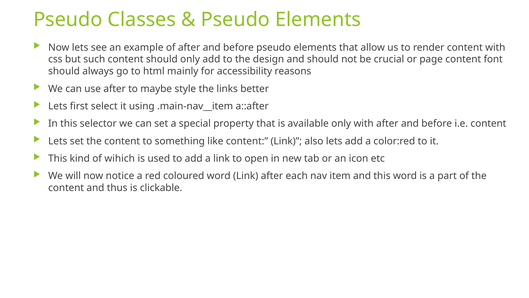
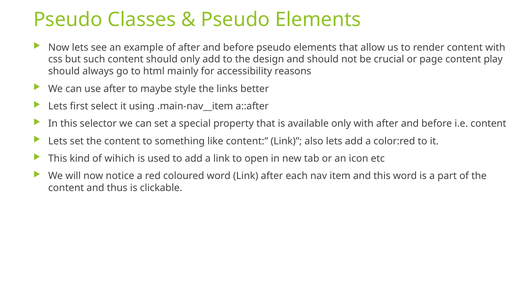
font: font -> play
